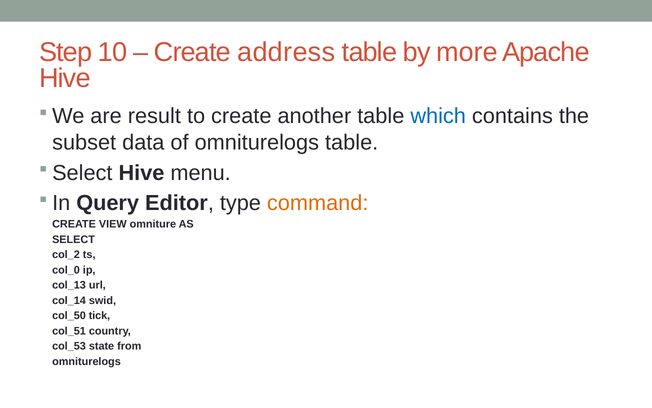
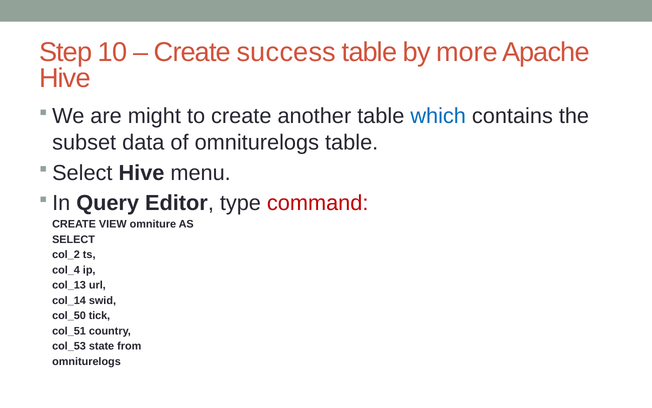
address: address -> success
result: result -> might
command colour: orange -> red
col_0: col_0 -> col_4
